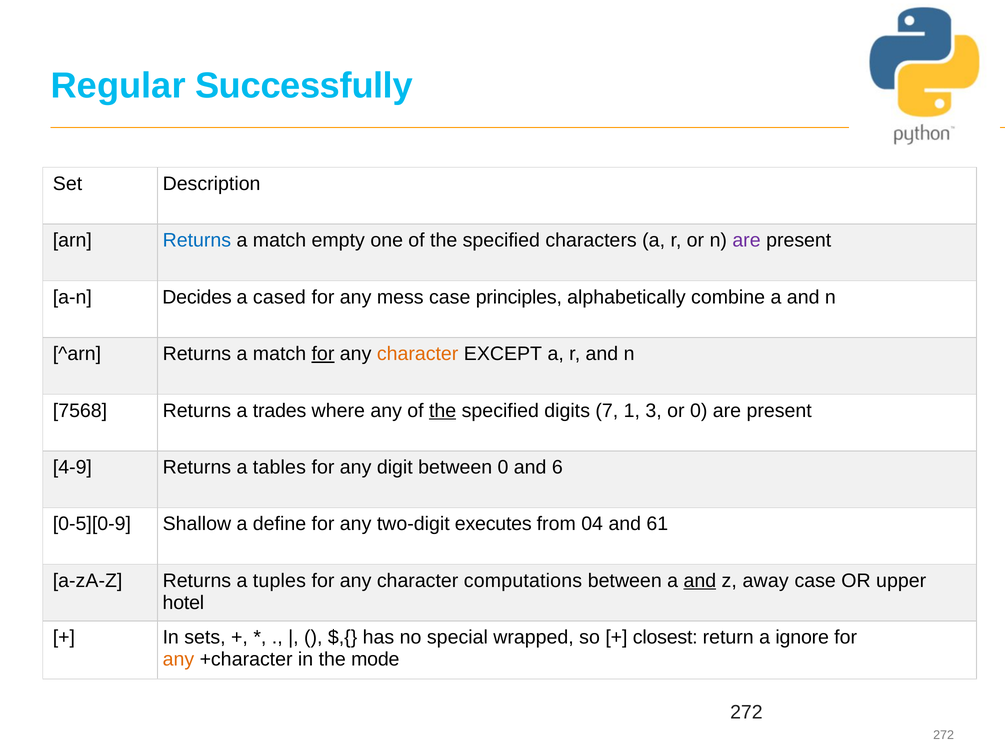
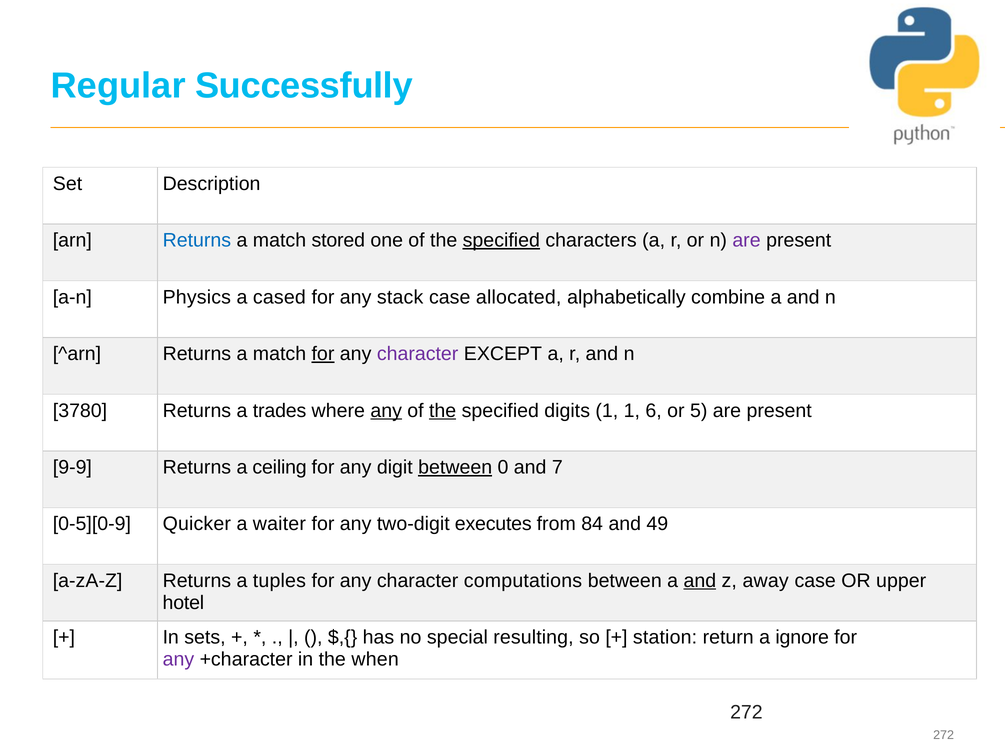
empty: empty -> stored
specified at (501, 241) underline: none -> present
Decides: Decides -> Physics
mess: mess -> stack
principles: principles -> allocated
character at (418, 354) colour: orange -> purple
7568: 7568 -> 3780
any at (386, 411) underline: none -> present
digits 7: 7 -> 1
3: 3 -> 6
or 0: 0 -> 5
4-9: 4-9 -> 9-9
tables: tables -> ceiling
between at (455, 468) underline: none -> present
6: 6 -> 7
Shallow: Shallow -> Quicker
define: define -> waiter
04: 04 -> 84
61: 61 -> 49
wrapped: wrapped -> resulting
closest: closest -> station
any at (178, 660) colour: orange -> purple
mode: mode -> when
